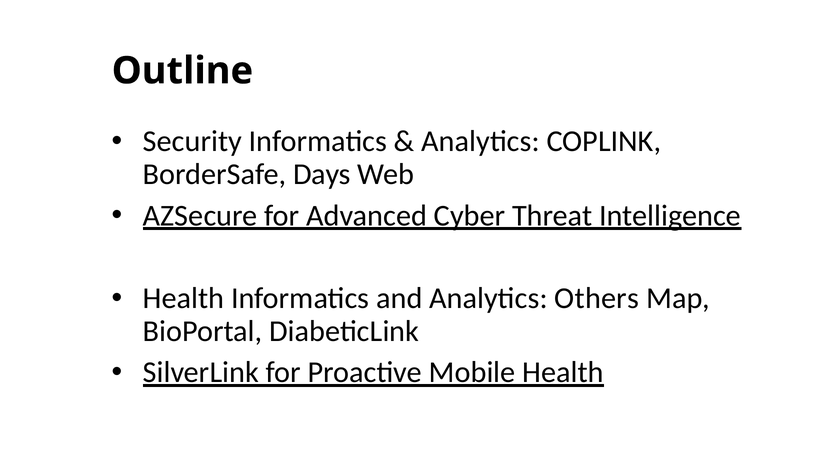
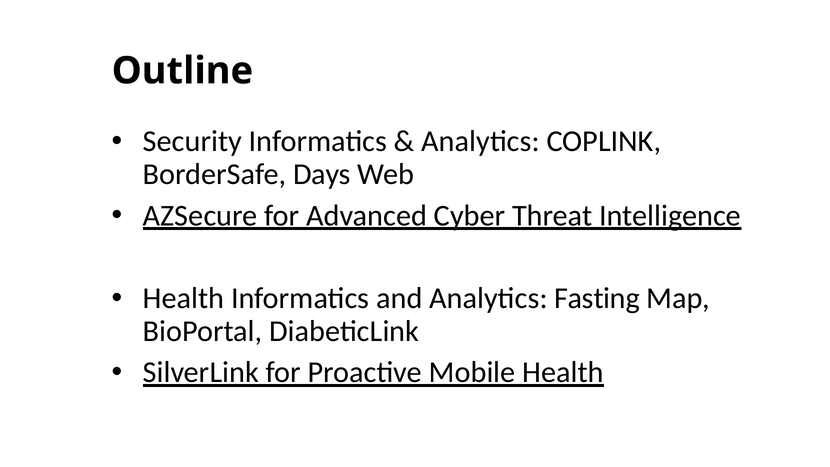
Others: Others -> Fasting
